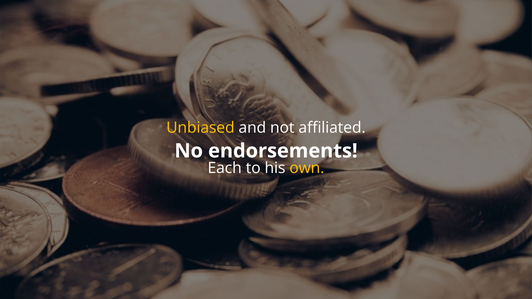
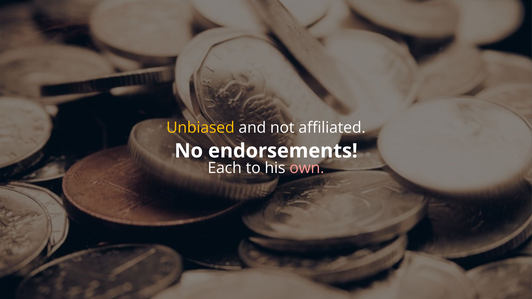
own colour: yellow -> pink
